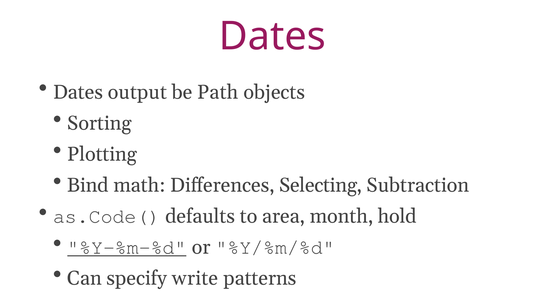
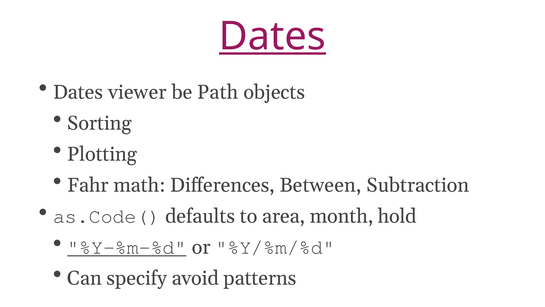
Dates at (272, 36) underline: none -> present
output: output -> viewer
Bind: Bind -> Fahr
Selecting: Selecting -> Between
write: write -> avoid
